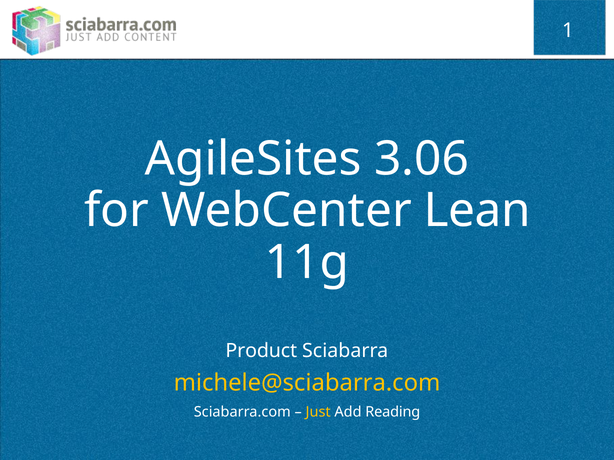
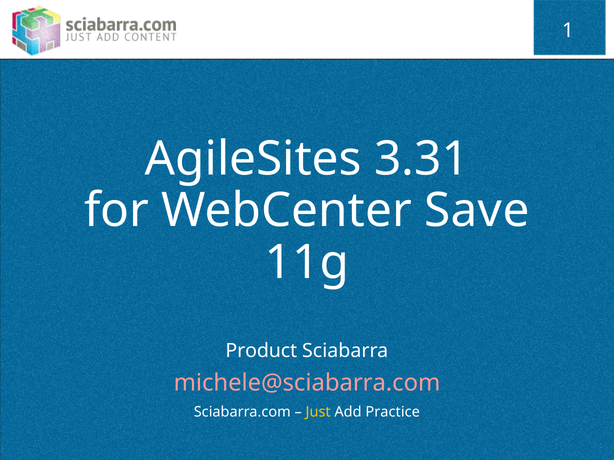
3.06: 3.06 -> 3.31
Lean: Lean -> Save
michele@sciabarra.com colour: yellow -> pink
Reading: Reading -> Practice
